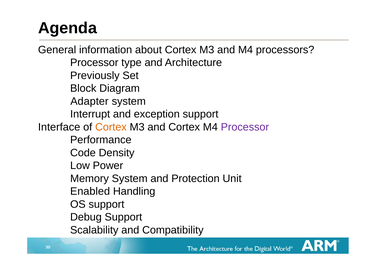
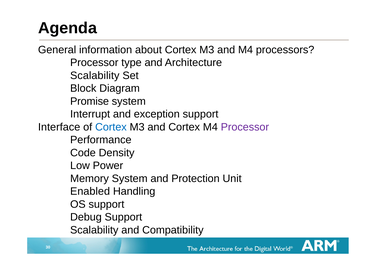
Previously at (95, 75): Previously -> Scalability
Adapter: Adapter -> Promise
Cortex at (111, 127) colour: orange -> blue
